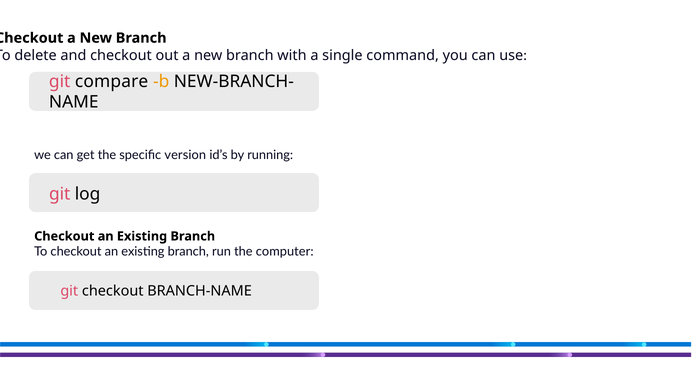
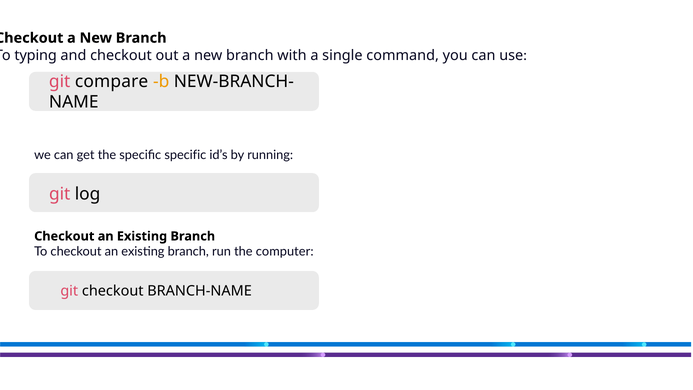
delete: delete -> typing
specific version: version -> specific
